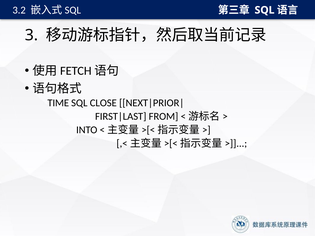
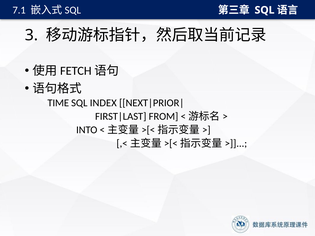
3.2: 3.2 -> 7.1
CLOSE: CLOSE -> INDEX
